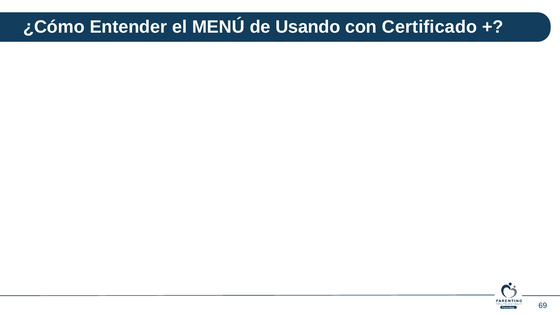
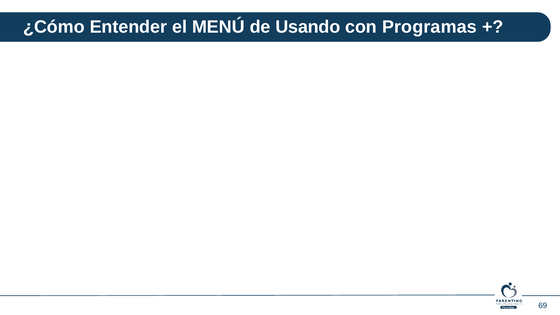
Certificado: Certificado -> Programas
